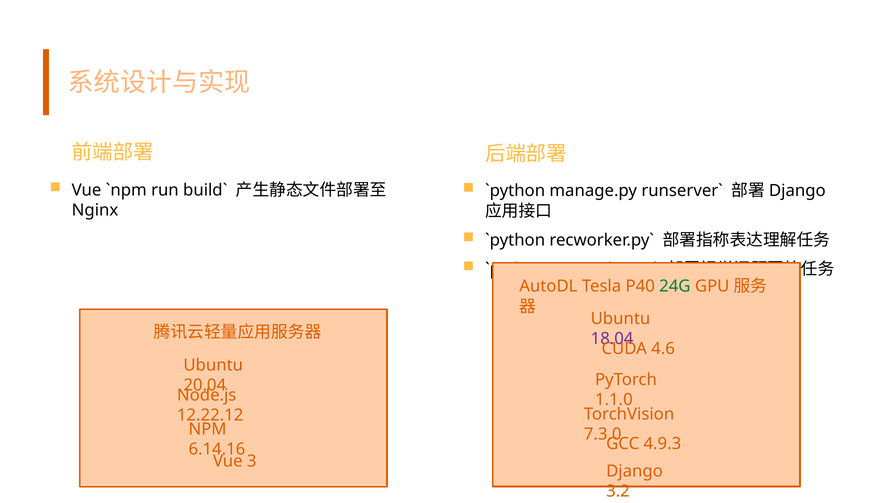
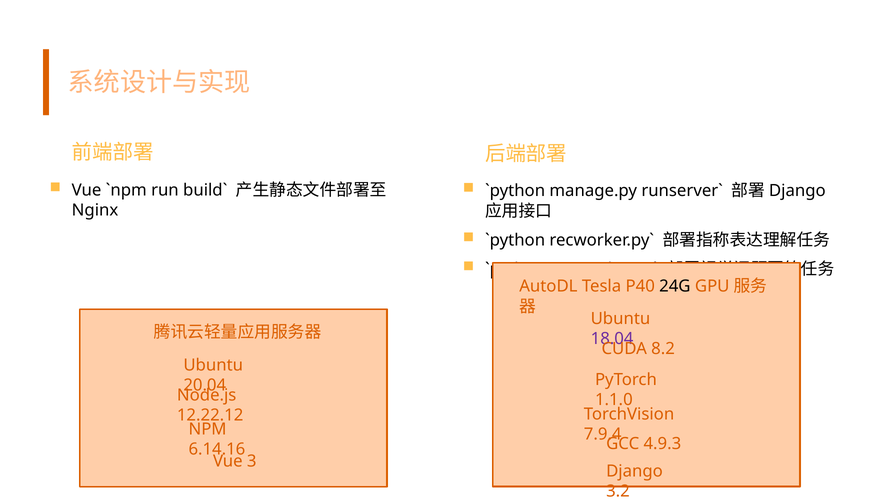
24G colour: green -> black
4.6: 4.6 -> 8.2
7.3.0: 7.3.0 -> 7.9.4
